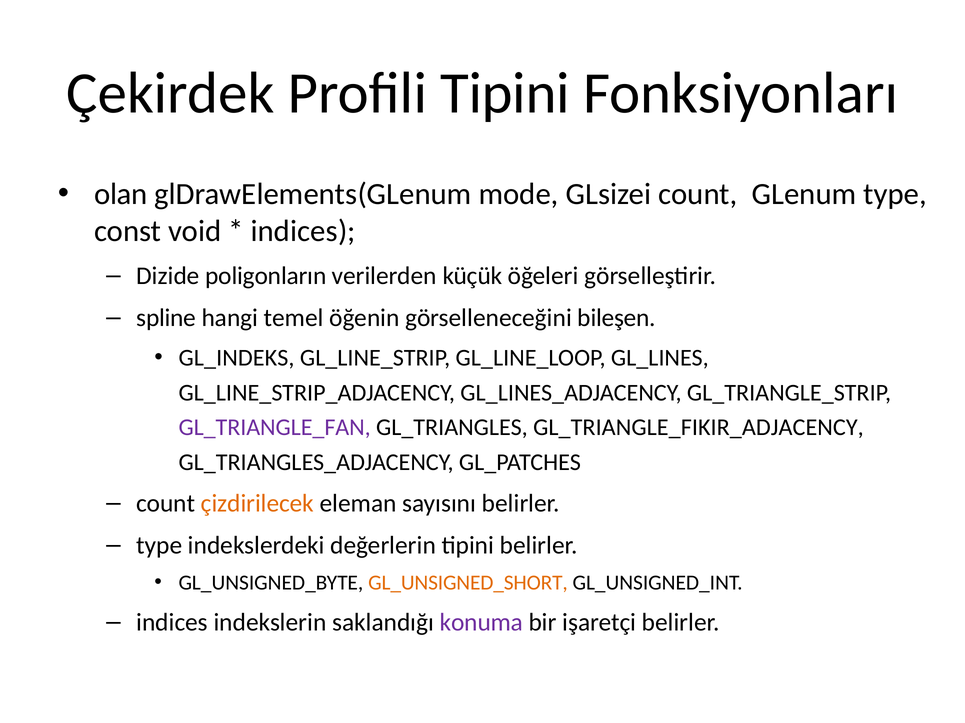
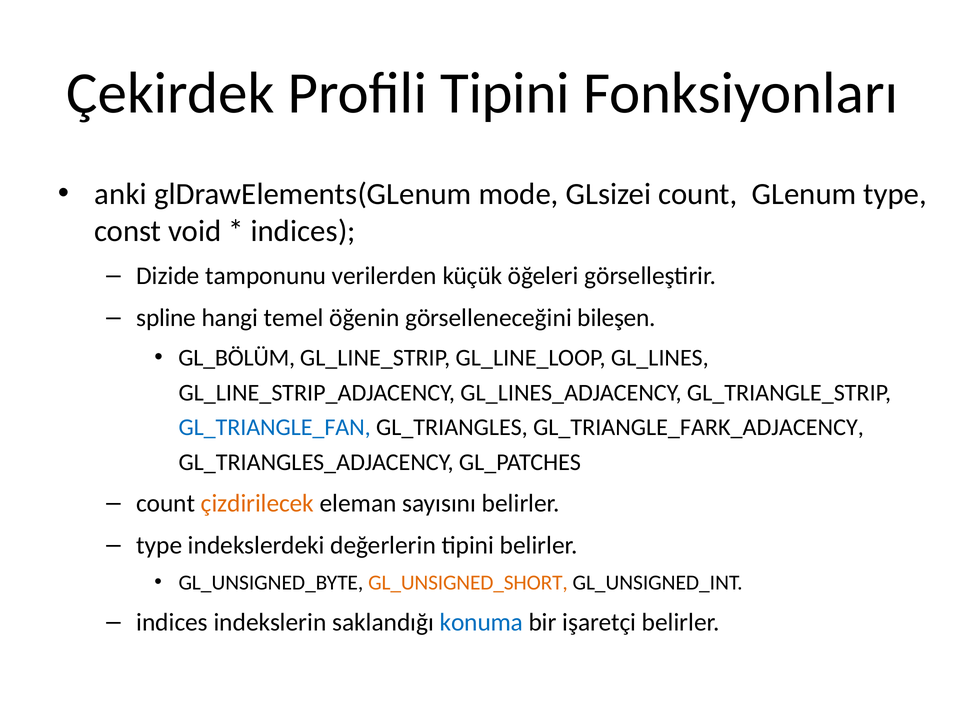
olan: olan -> anki
poligonların: poligonların -> tamponunu
GL_INDEKS: GL_INDEKS -> GL_BÖLÜM
GL_TRIANGLE_FAN colour: purple -> blue
GL_TRIANGLE_FIKIR_ADJACENCY: GL_TRIANGLE_FIKIR_ADJACENCY -> GL_TRIANGLE_FARK_ADJACENCY
konuma colour: purple -> blue
